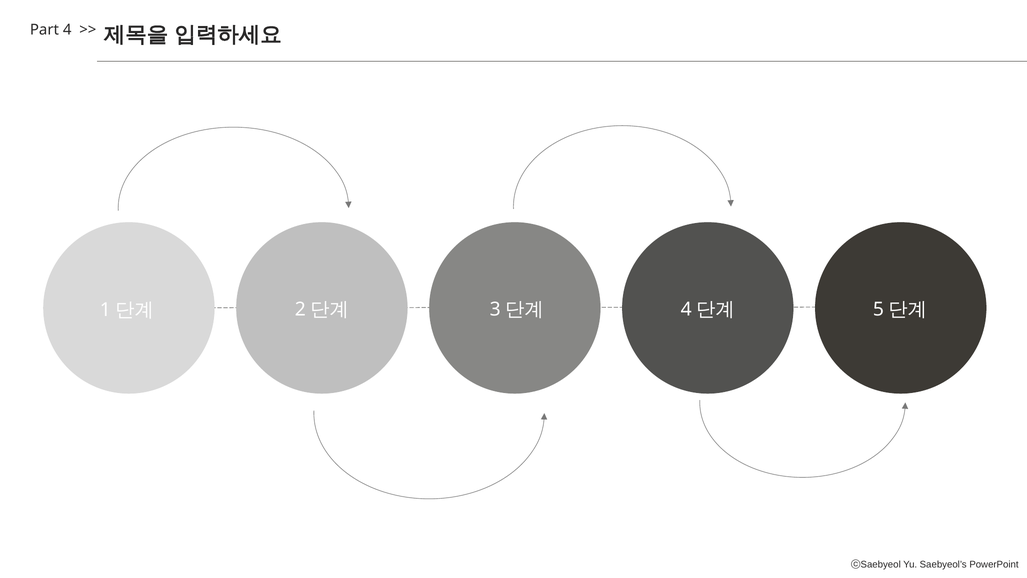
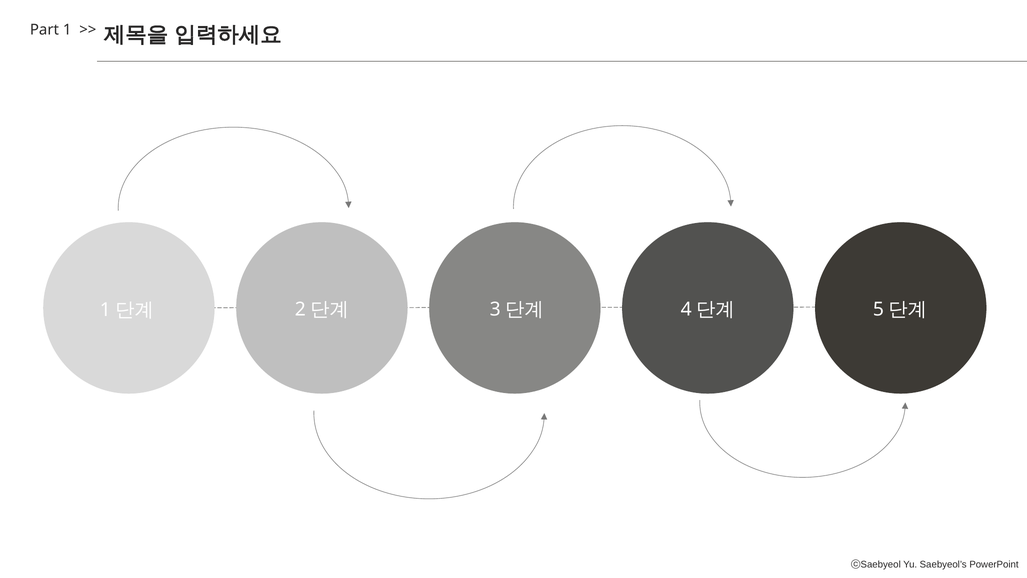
4: 4 -> 1
